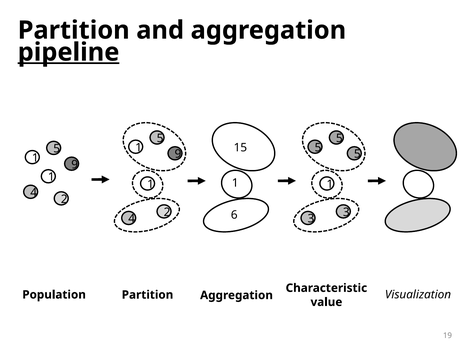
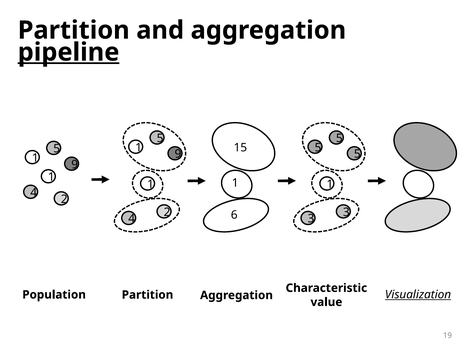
Visualization underline: none -> present
